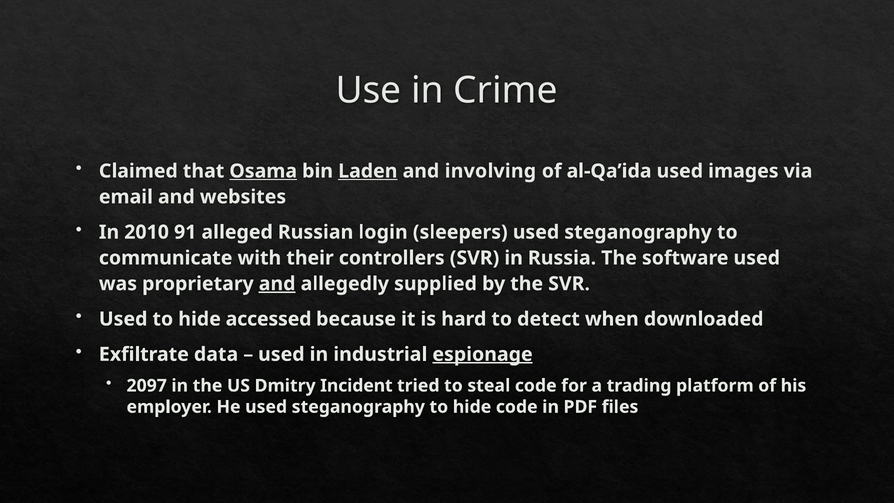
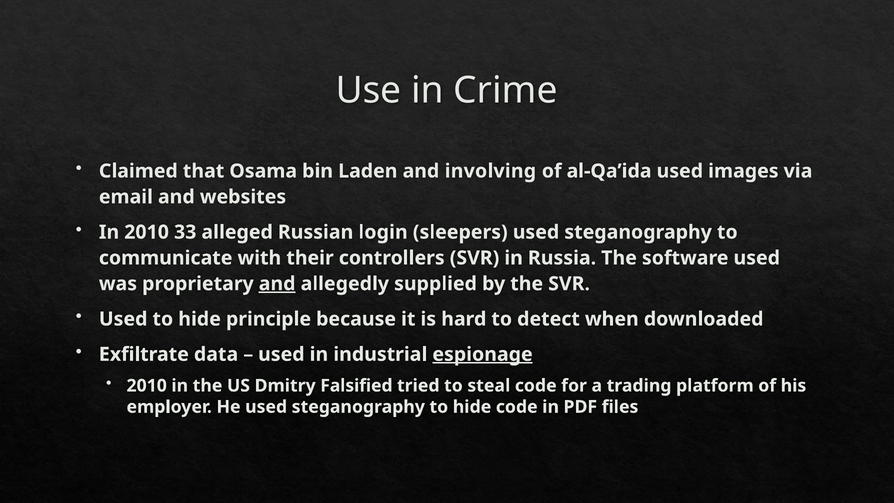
Osama underline: present -> none
Laden underline: present -> none
91: 91 -> 33
accessed: accessed -> principle
2097 at (147, 386): 2097 -> 2010
Incident: Incident -> Falsified
